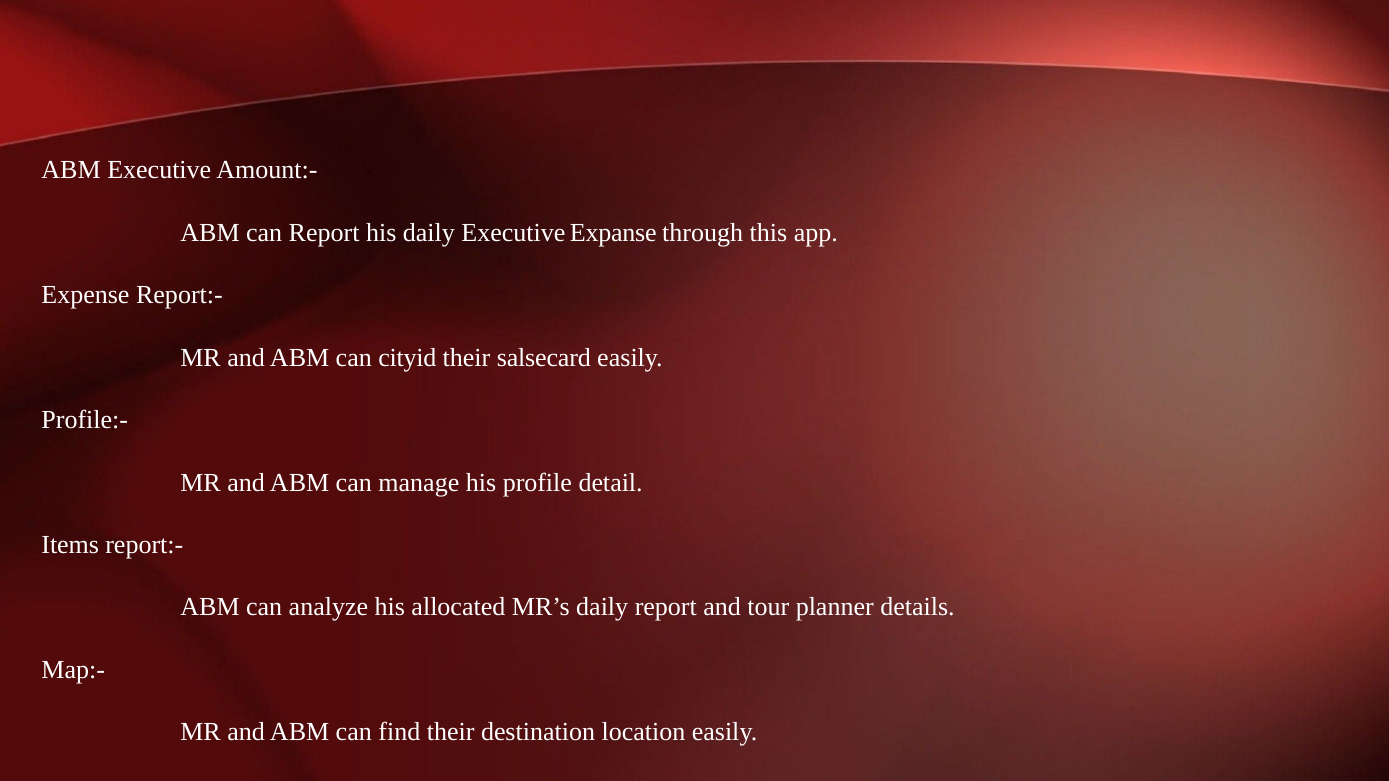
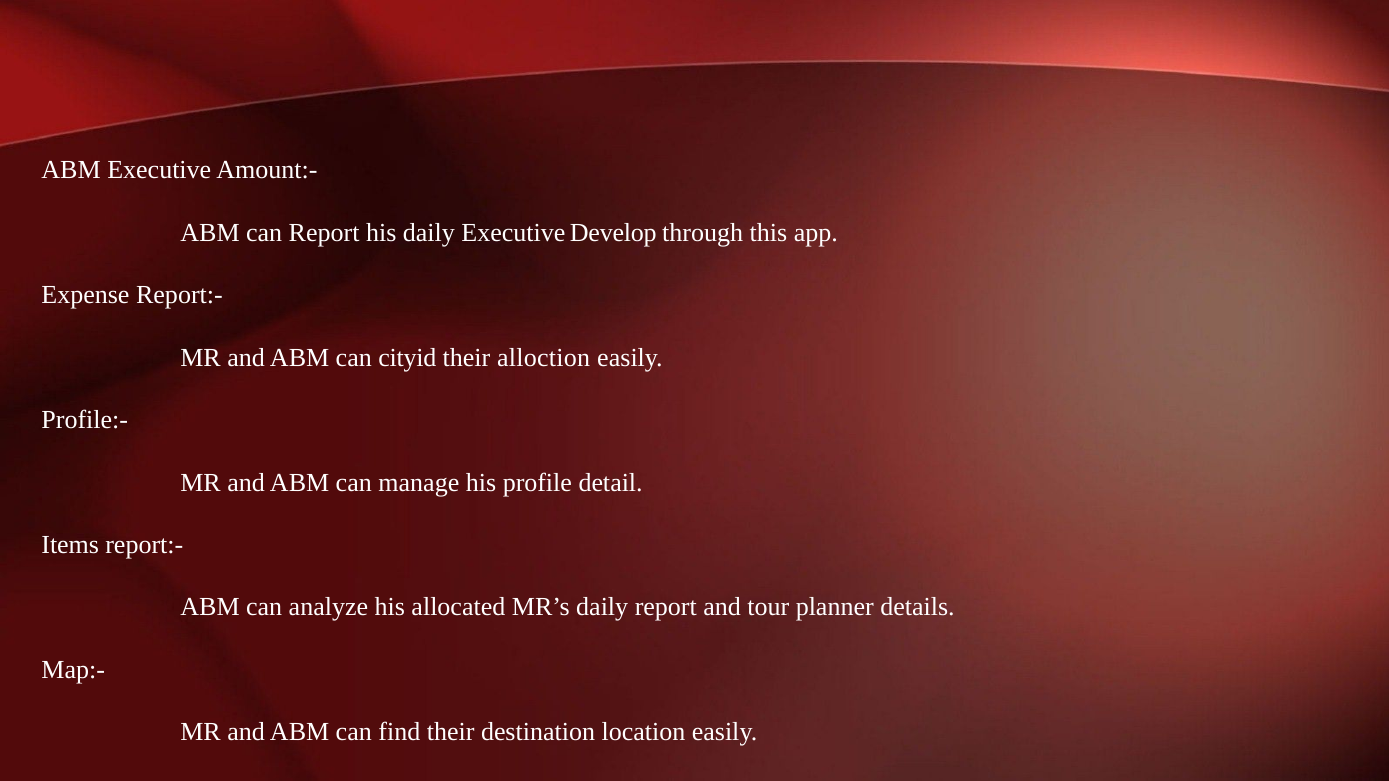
Expanse: Expanse -> Develop
salsecard: salsecard -> alloction
